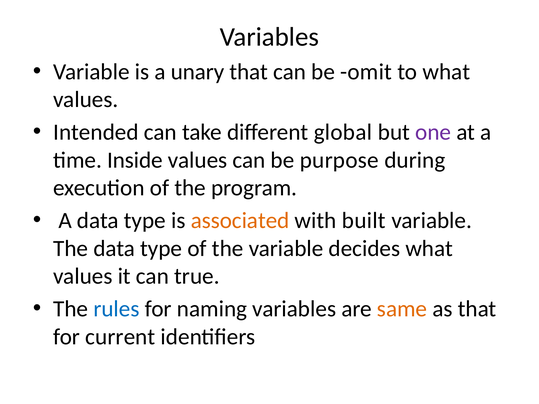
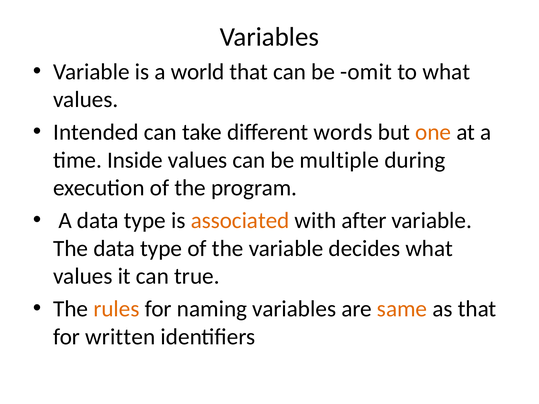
unary: unary -> world
global: global -> words
one colour: purple -> orange
purpose: purpose -> multiple
built: built -> after
rules colour: blue -> orange
current: current -> written
